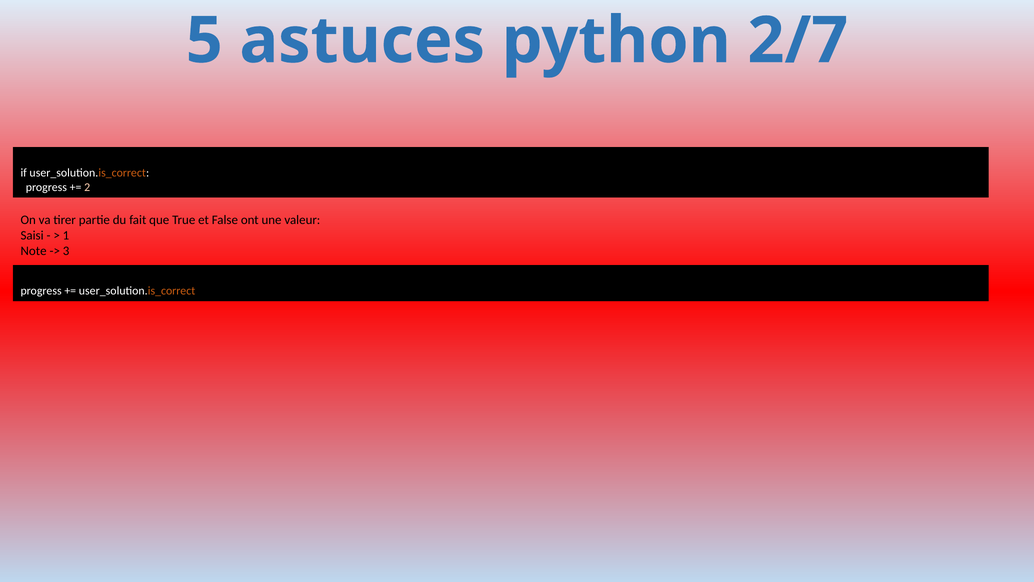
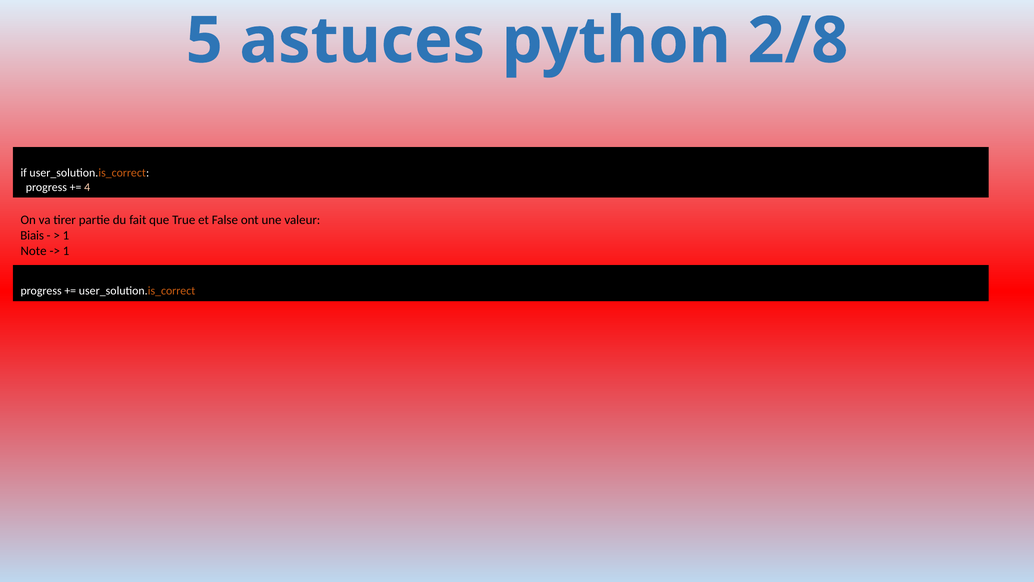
2/7: 2/7 -> 2/8
2: 2 -> 4
Saisi: Saisi -> Biais
3 at (66, 251): 3 -> 1
